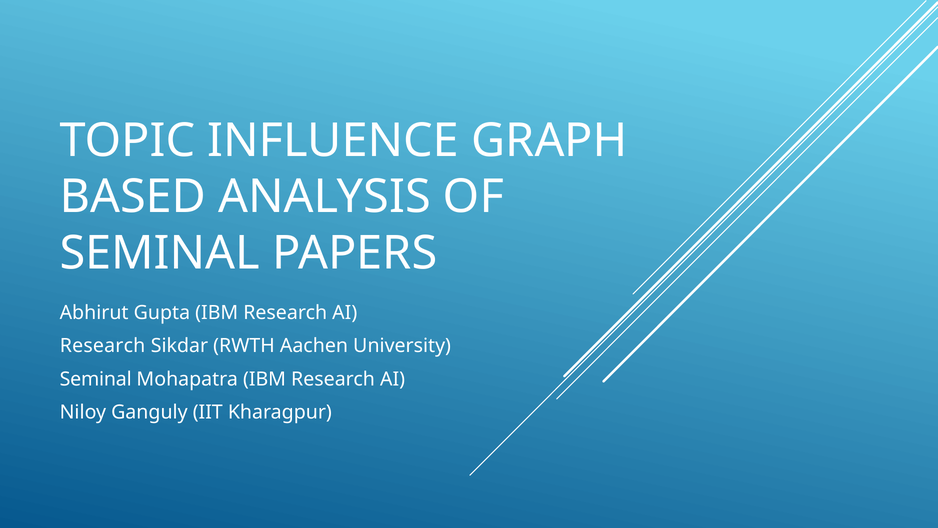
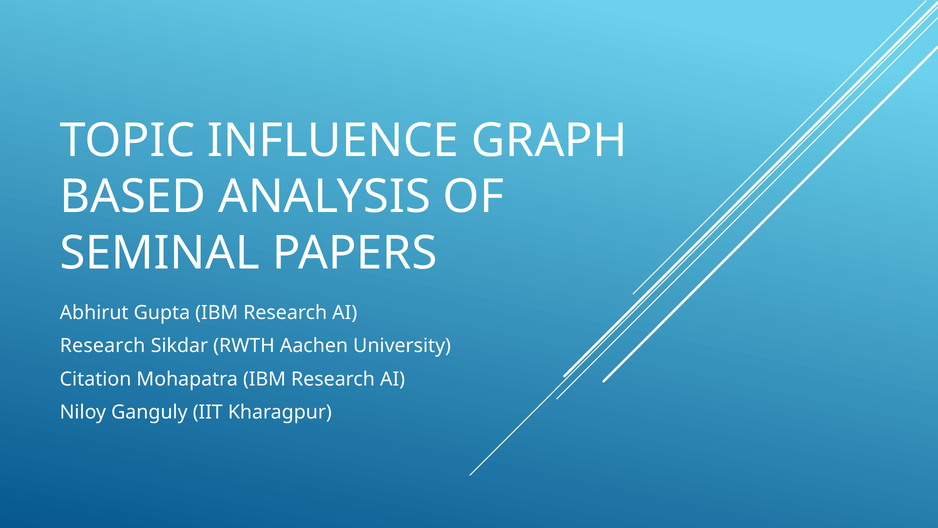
Seminal at (96, 379): Seminal -> Citation
